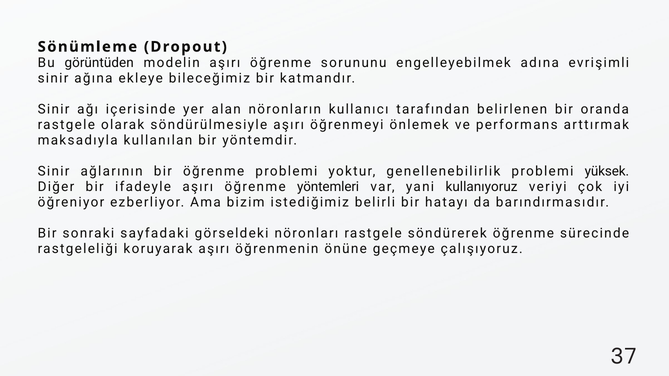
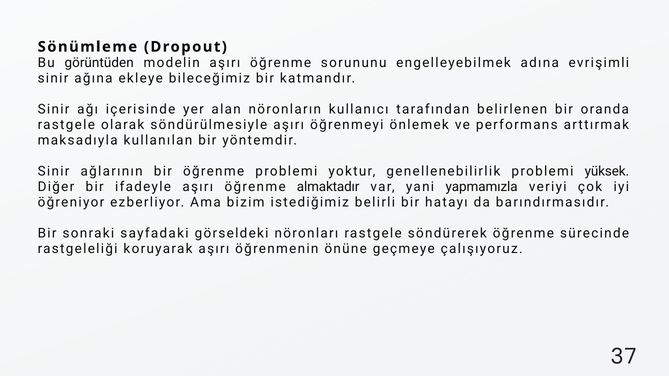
yöntemleri: yöntemleri -> almaktadır
kullanıyoruz: kullanıyoruz -> yapmamızla
